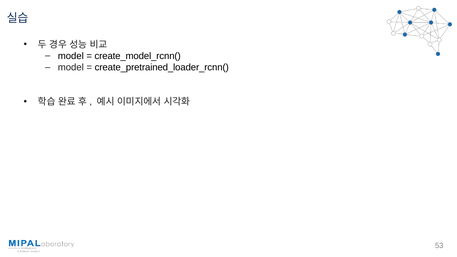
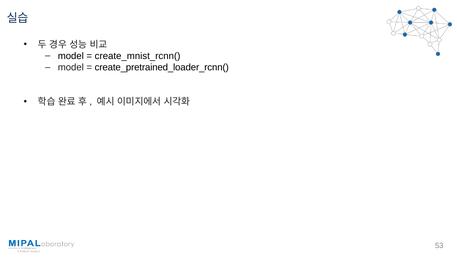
create_model_rcnn(: create_model_rcnn( -> create_mnist_rcnn(
